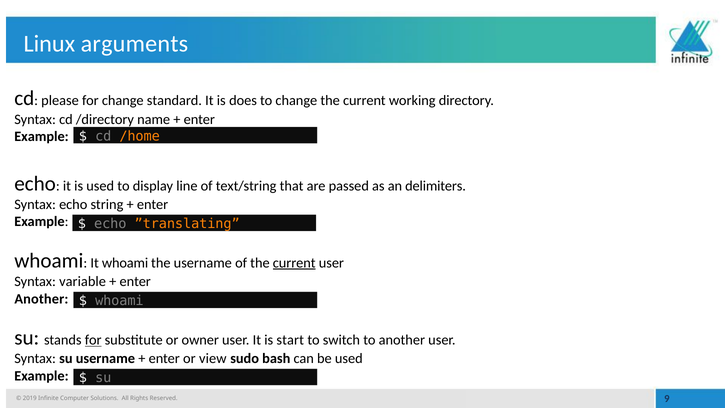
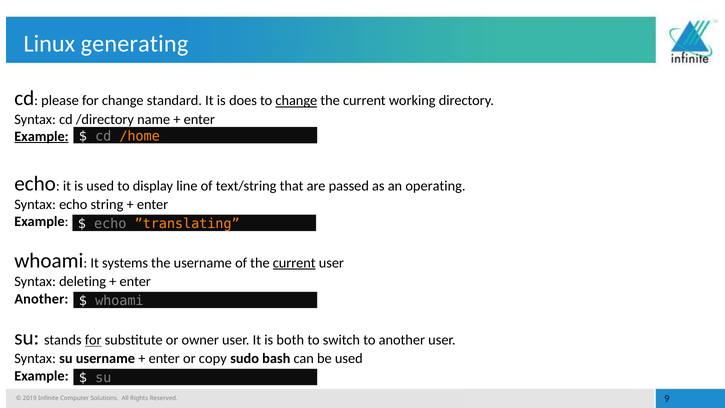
arguments: arguments -> generating
change at (296, 101) underline: none -> present
Example at (41, 136) underline: none -> present
delimiters: delimiters -> operating
It whoami: whoami -> systems
variable: variable -> deleting
start: start -> both
view: view -> copy
